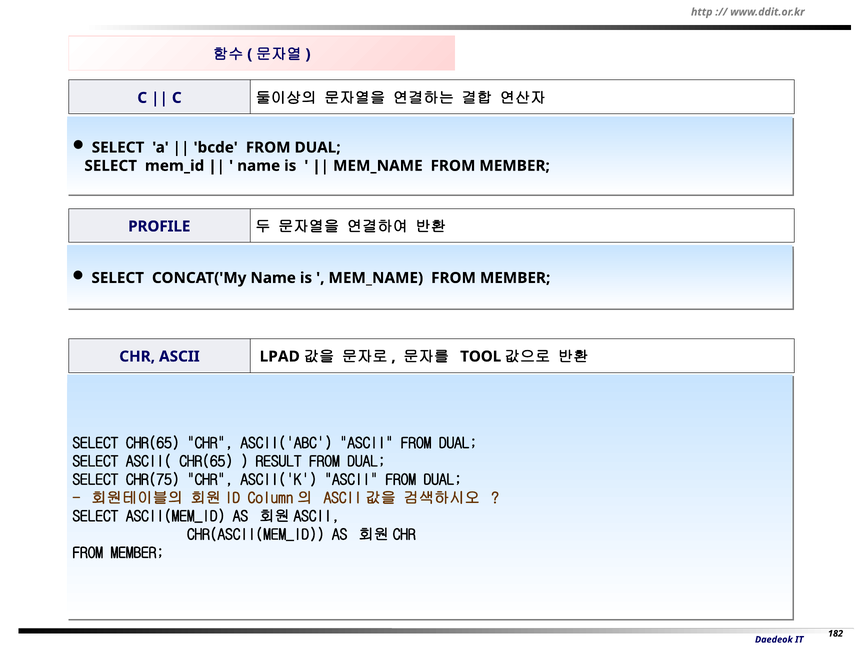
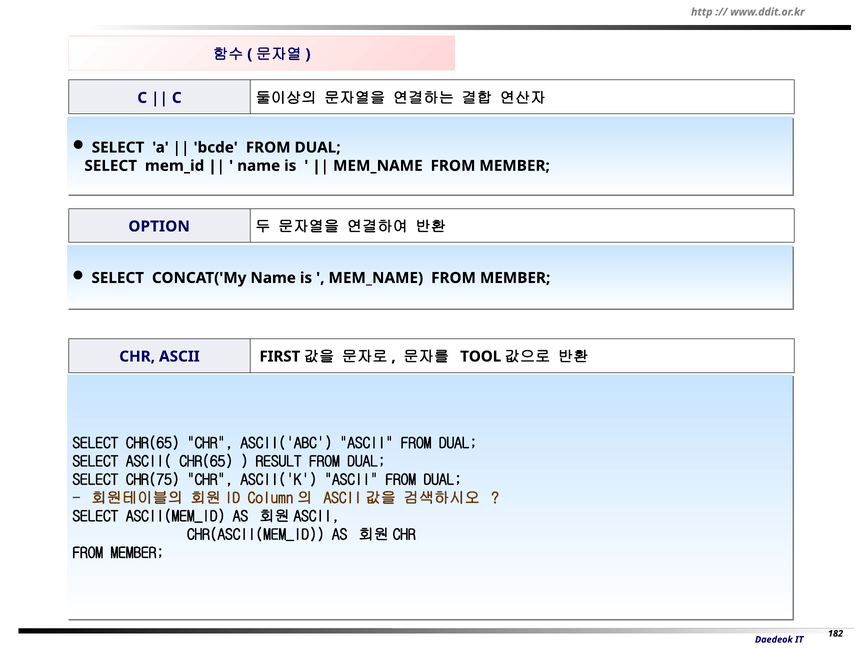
PROFILE: PROFILE -> OPTION
LPAD: LPAD -> FIRST
